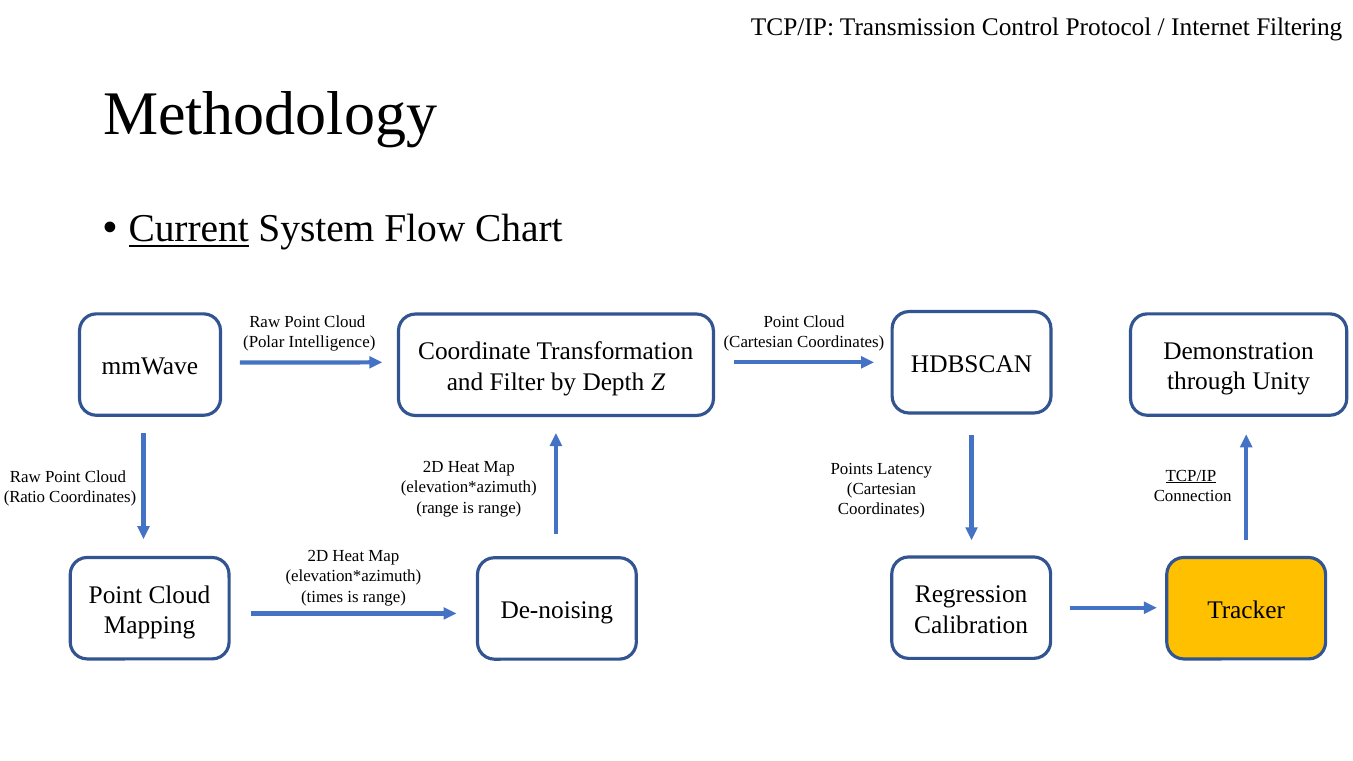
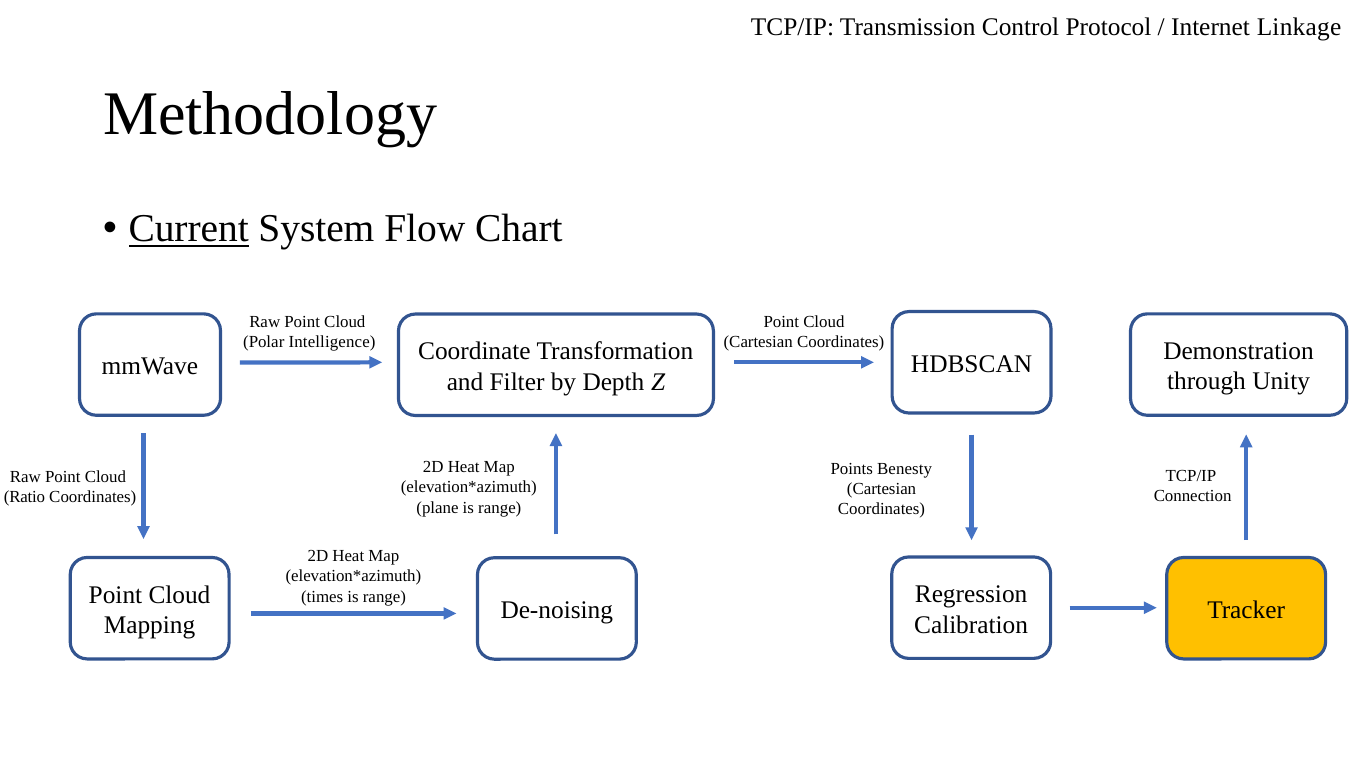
Filtering: Filtering -> Linkage
Latency: Latency -> Benesty
TCP/IP at (1191, 476) underline: present -> none
range at (438, 508): range -> plane
